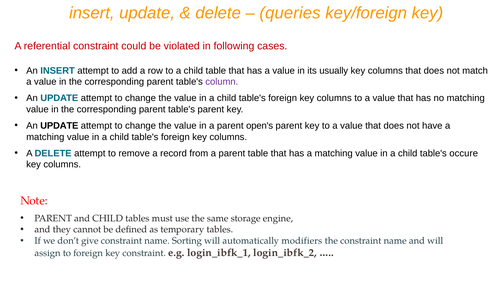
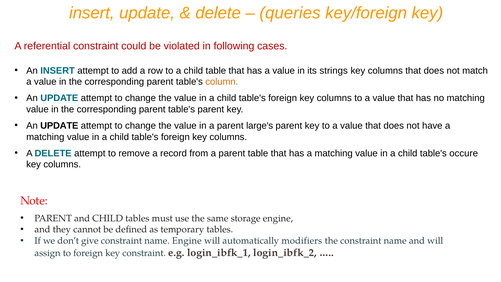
usually: usually -> strings
column colour: purple -> orange
open's: open's -> large's
name Sorting: Sorting -> Engine
